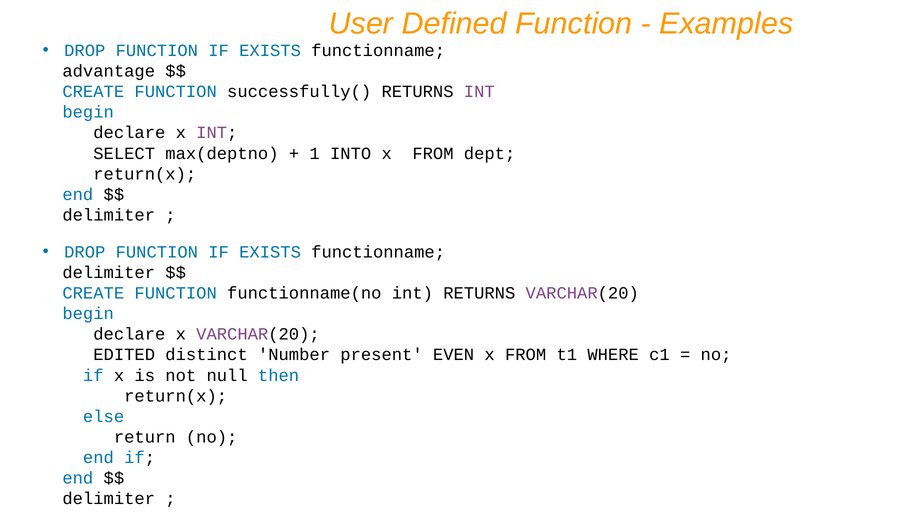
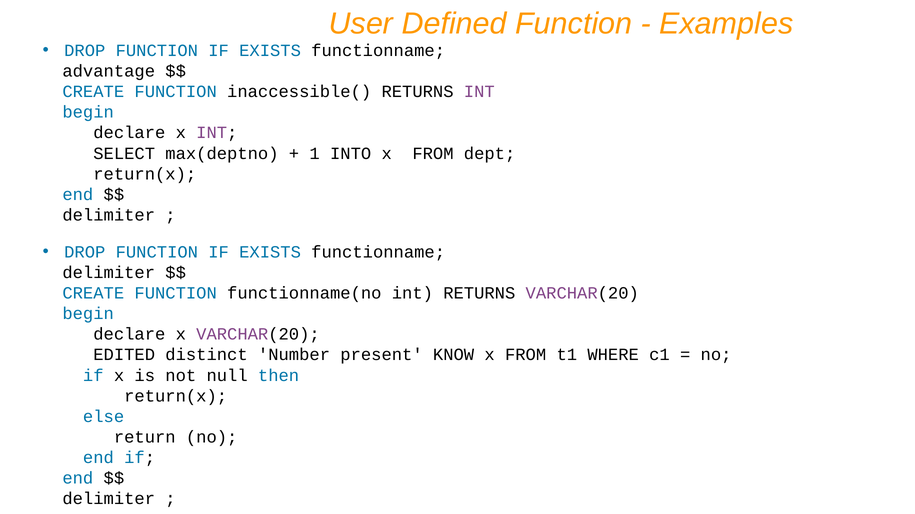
successfully(: successfully( -> inaccessible(
EVEN: EVEN -> KNOW
